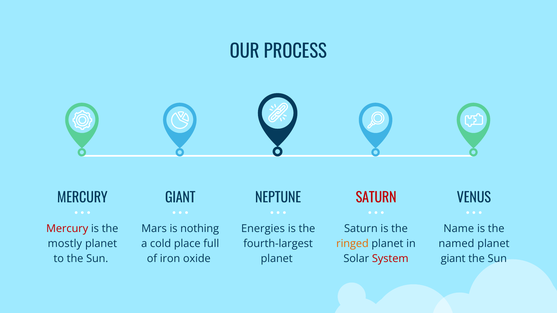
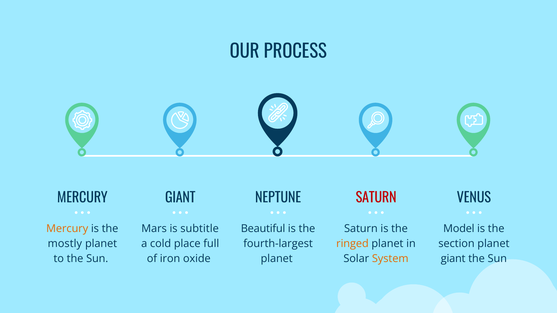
Mercury at (67, 229) colour: red -> orange
nothing: nothing -> subtitle
Energies: Energies -> Beautiful
Name: Name -> Model
named: named -> section
System colour: red -> orange
